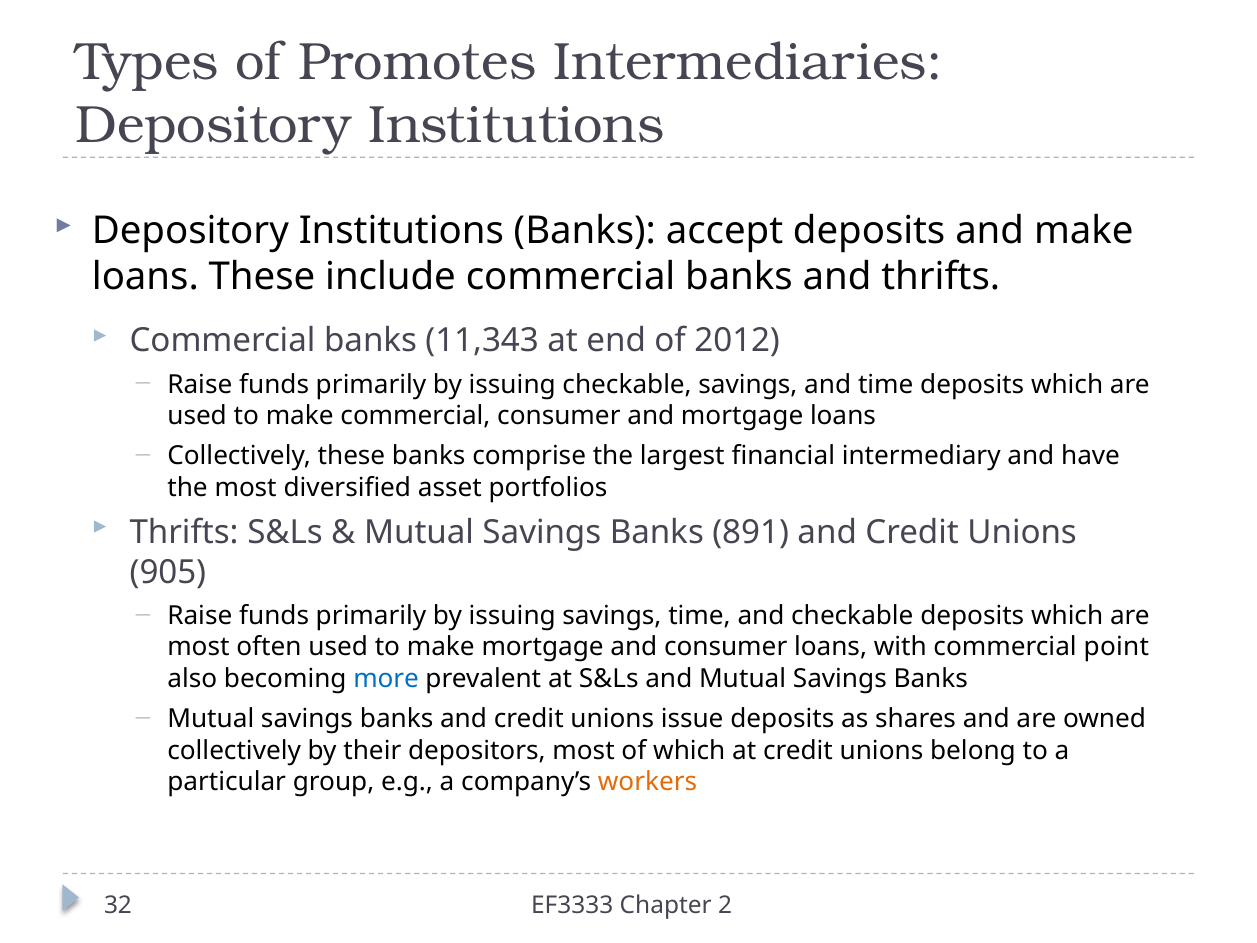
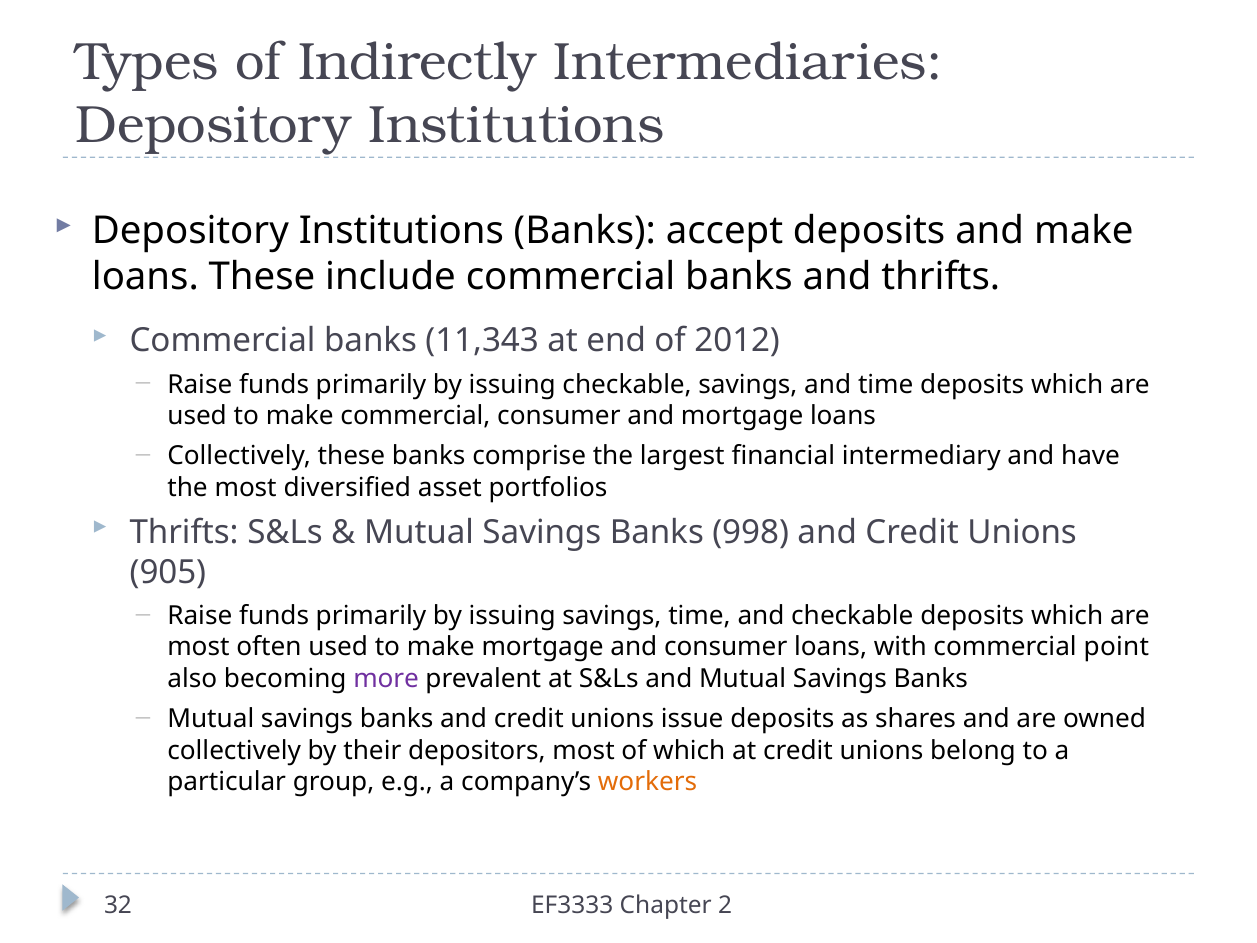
Promotes: Promotes -> Indirectly
891: 891 -> 998
more colour: blue -> purple
